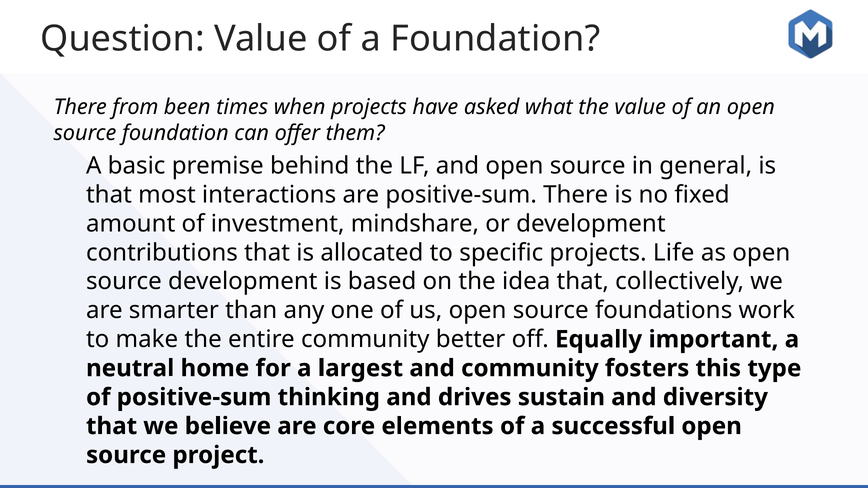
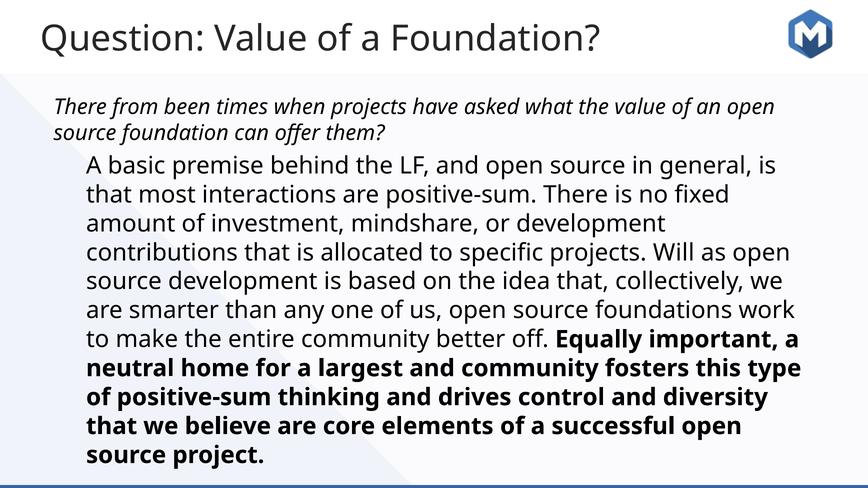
Life: Life -> Will
sustain: sustain -> control
